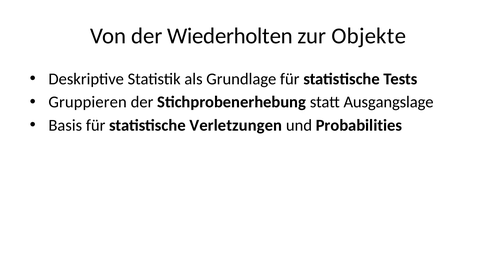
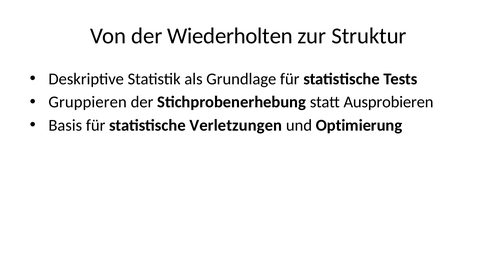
Objekte: Objekte -> Struktur
Ausgangslage: Ausgangslage -> Ausprobieren
Probabilities: Probabilities -> Optimierung
